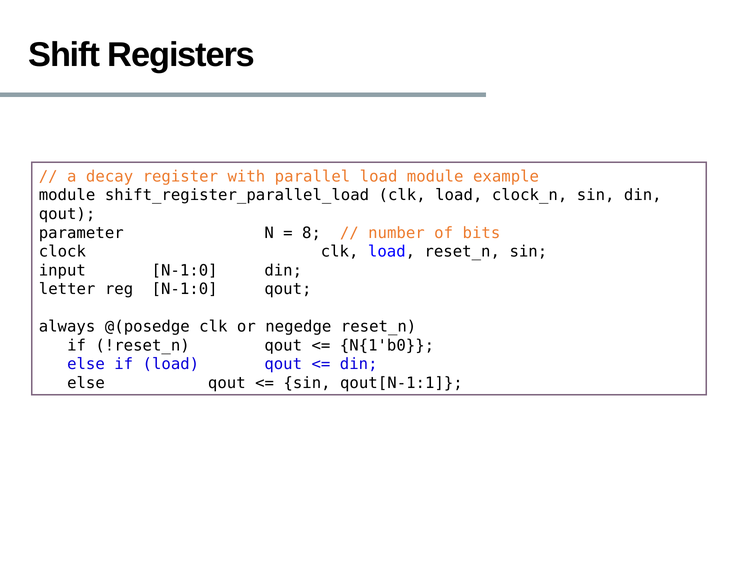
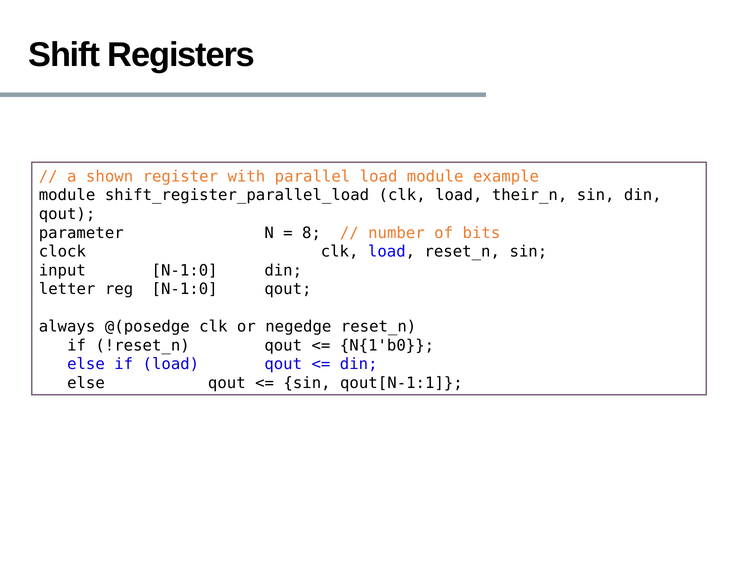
decay: decay -> shown
clock_n: clock_n -> their_n
